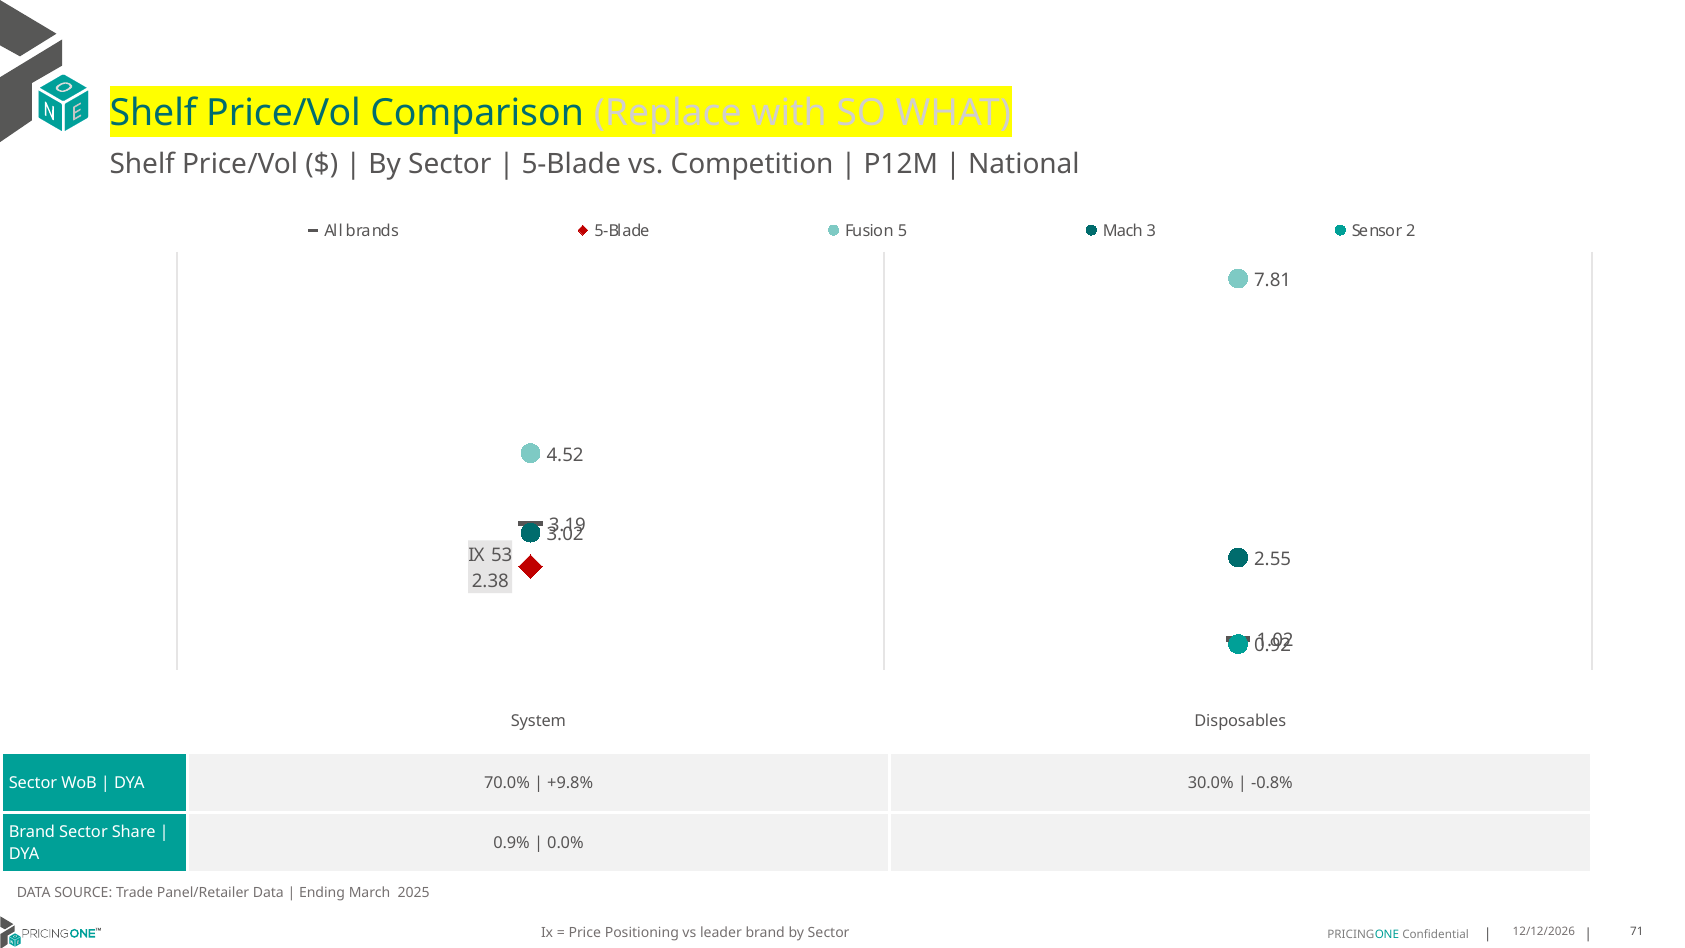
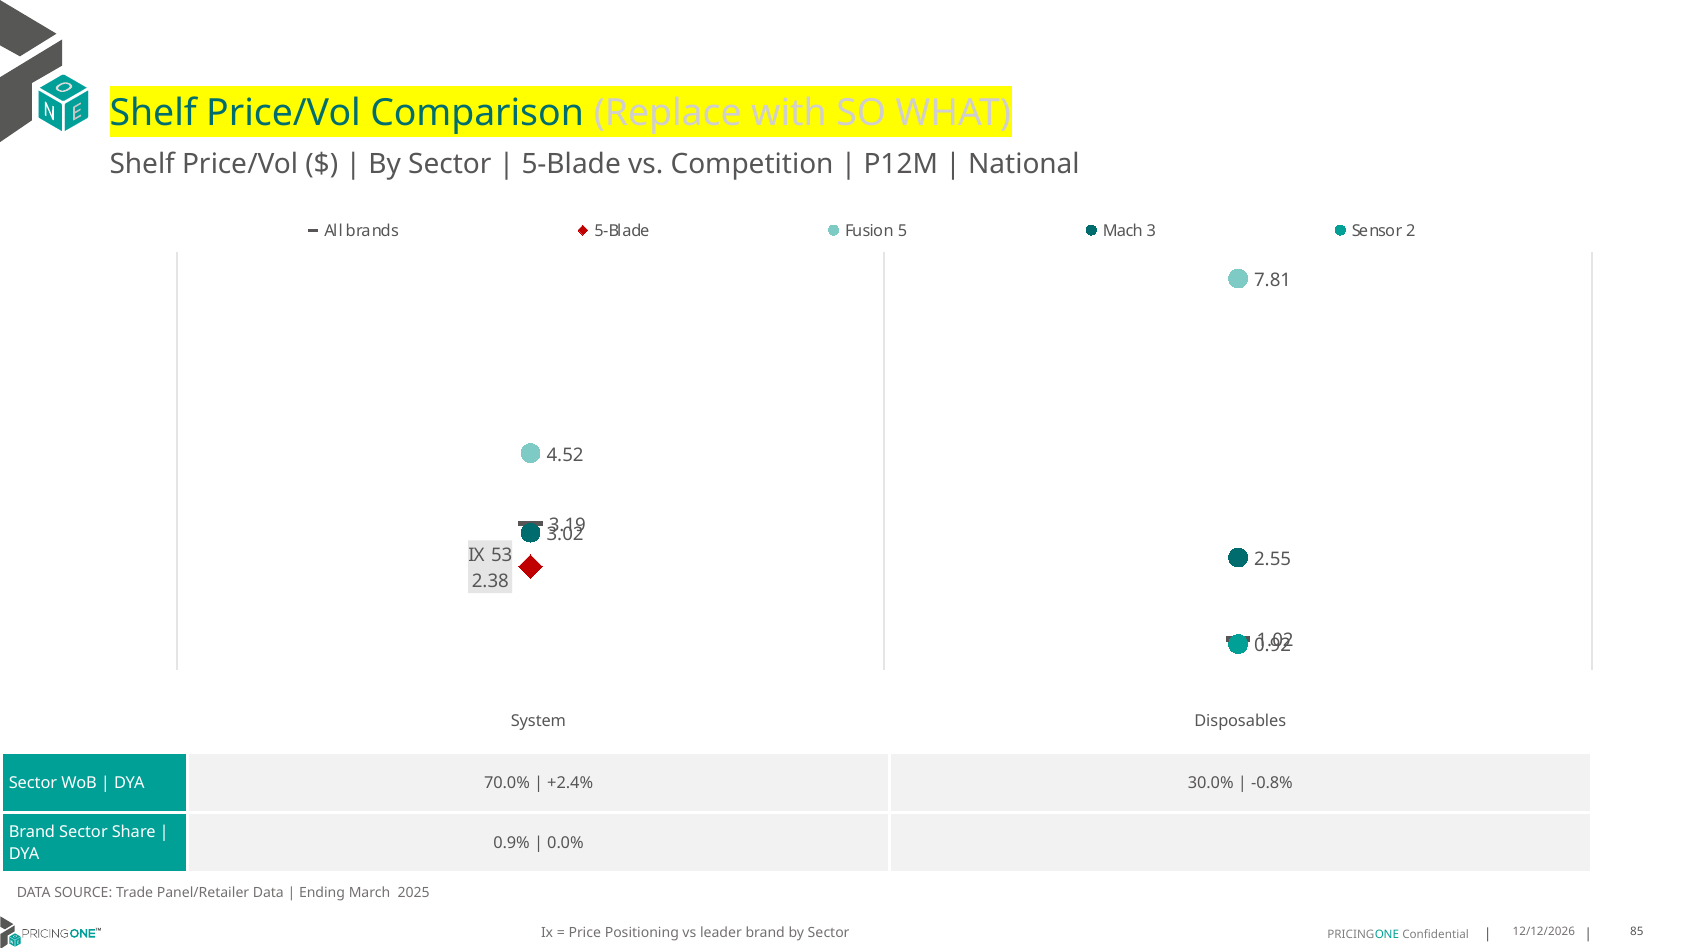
+9.8%: +9.8% -> +2.4%
71: 71 -> 85
